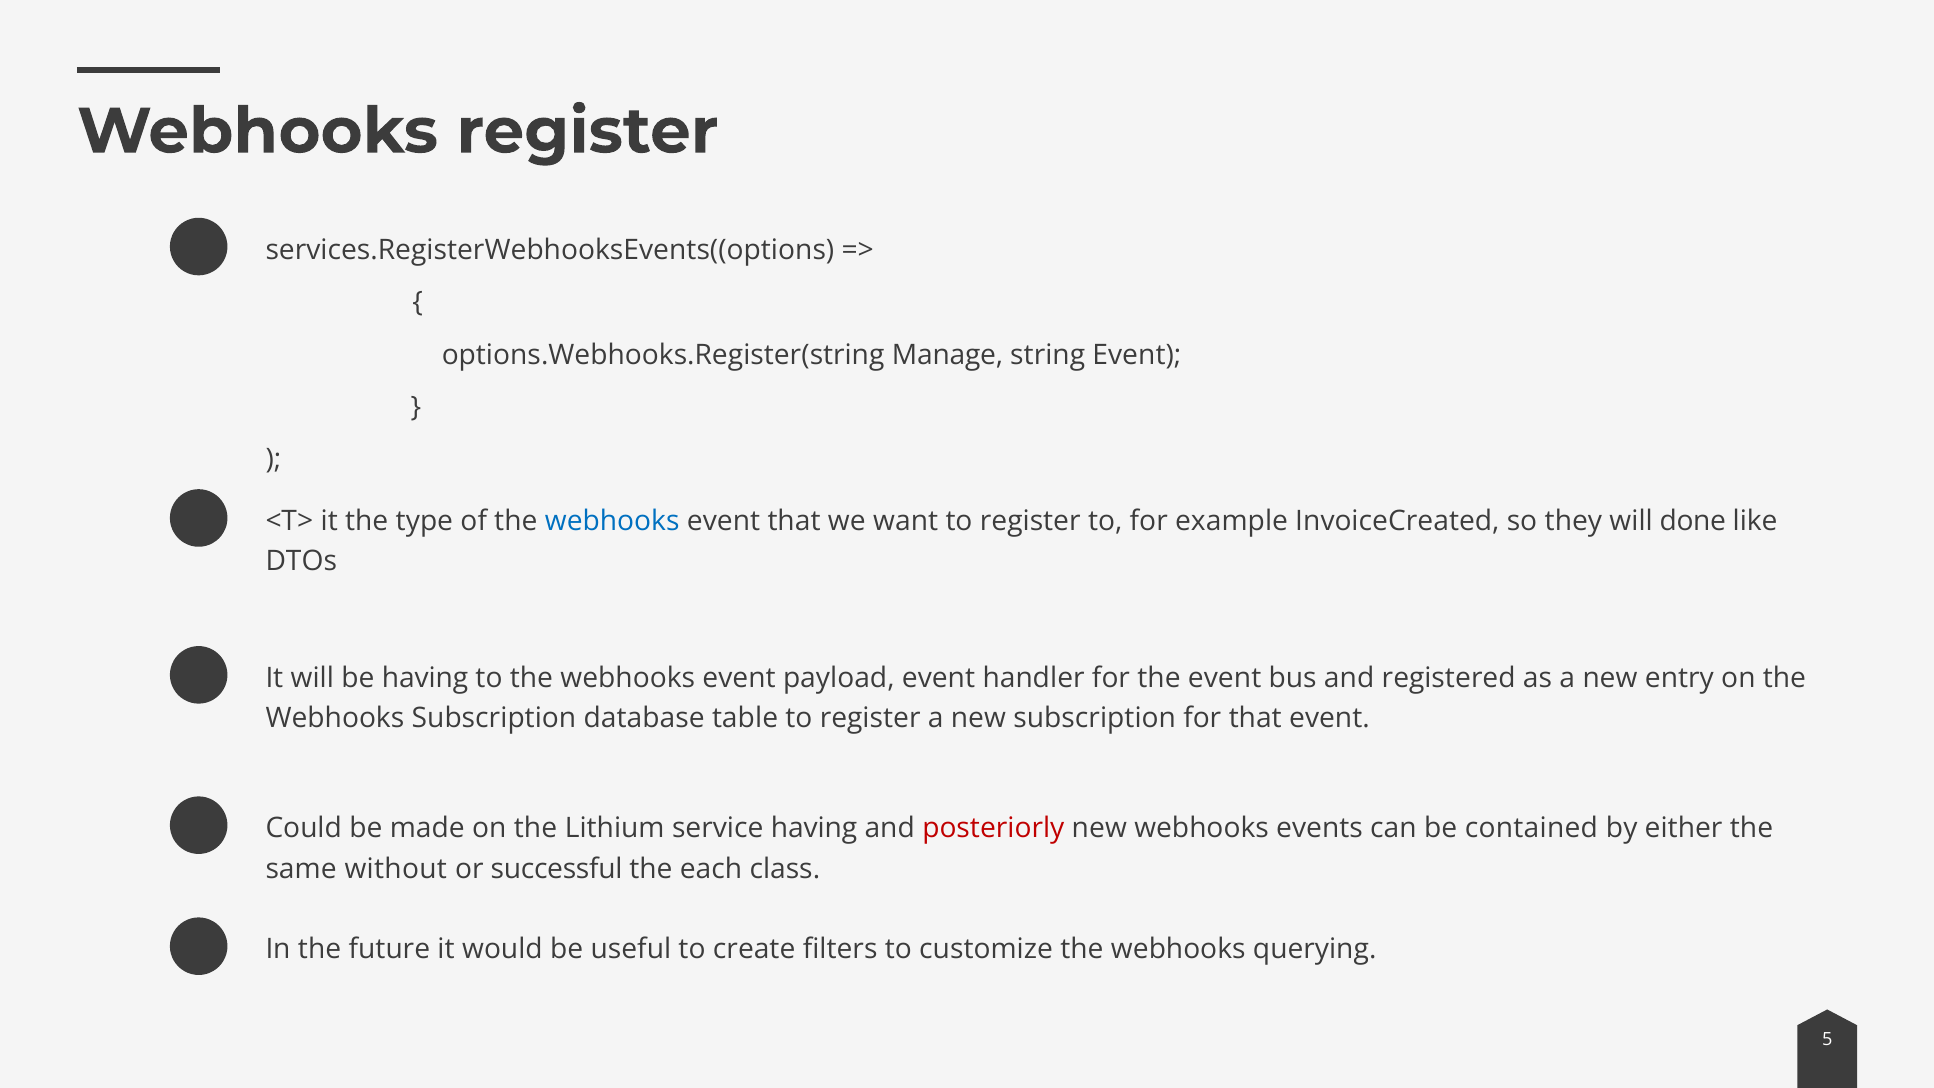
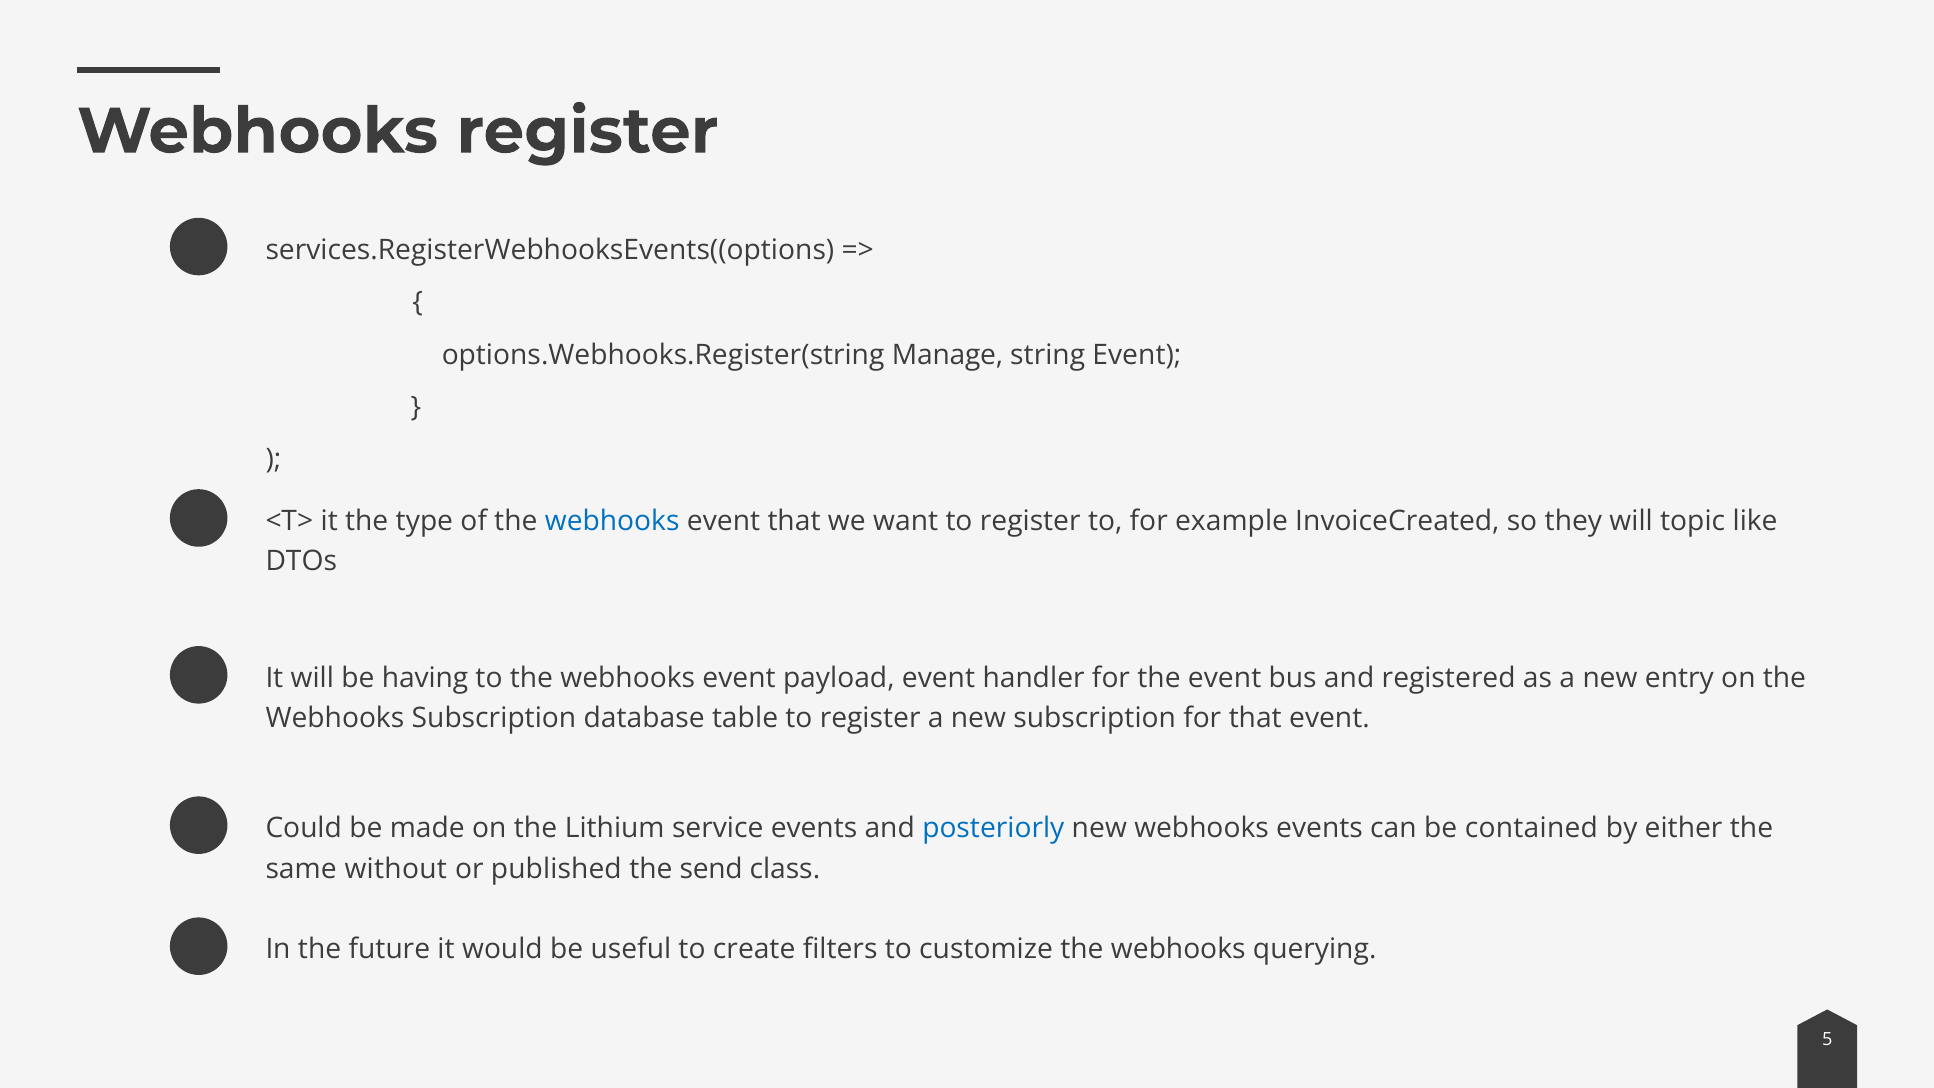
done: done -> topic
service having: having -> events
posteriorly colour: red -> blue
successful: successful -> published
each: each -> send
